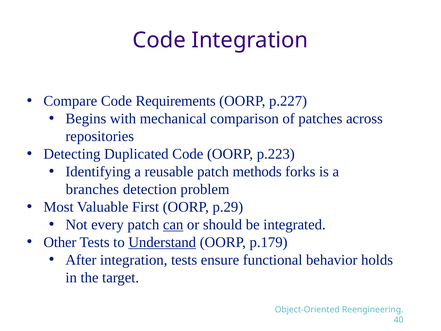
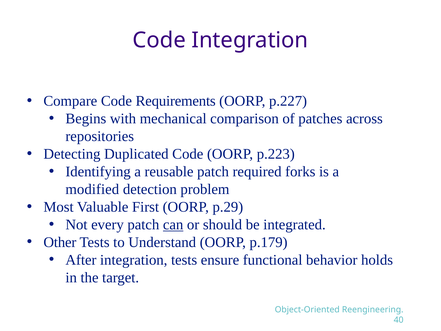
methods: methods -> required
branches: branches -> modified
Understand underline: present -> none
